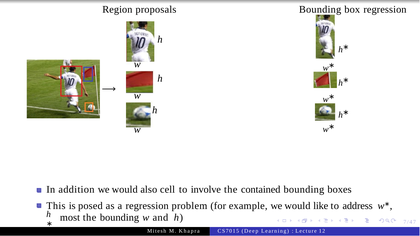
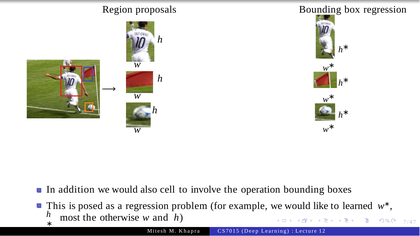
contained: contained -> operation
address: address -> learned
the bounding: bounding -> otherwise
